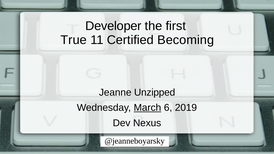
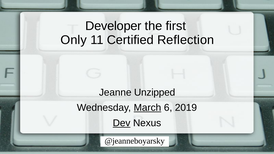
True: True -> Only
Becoming: Becoming -> Reflection
Dev underline: none -> present
